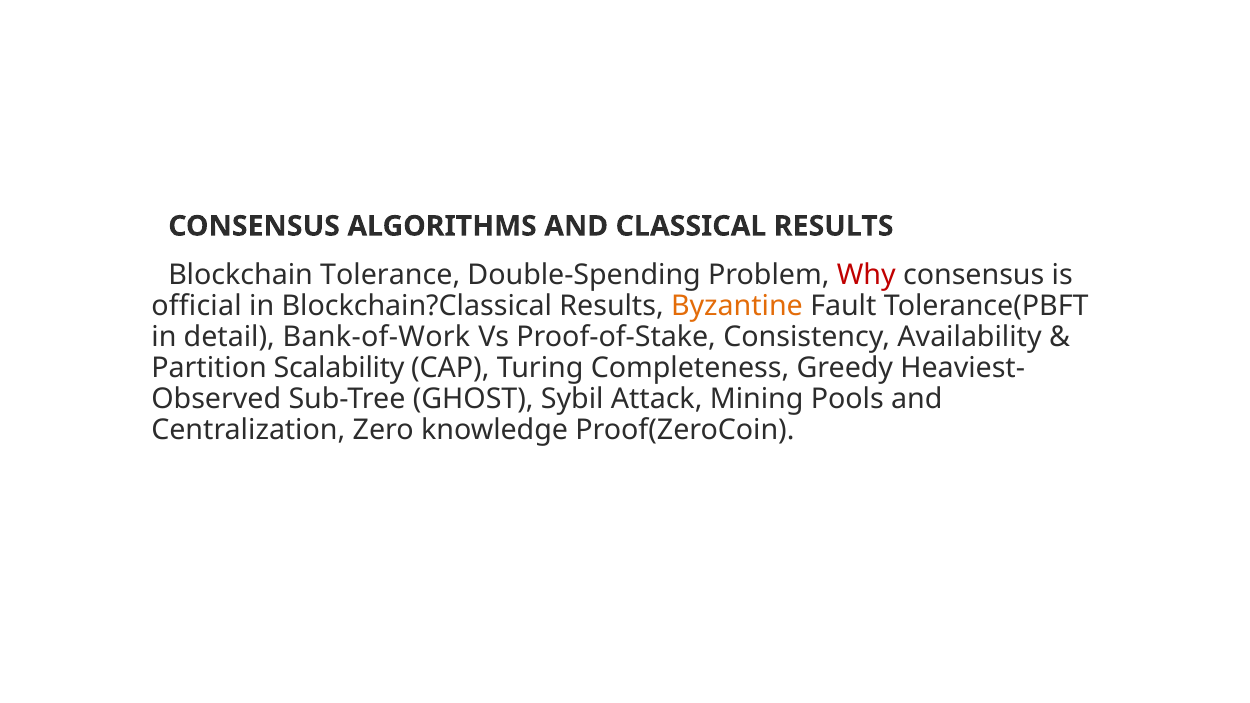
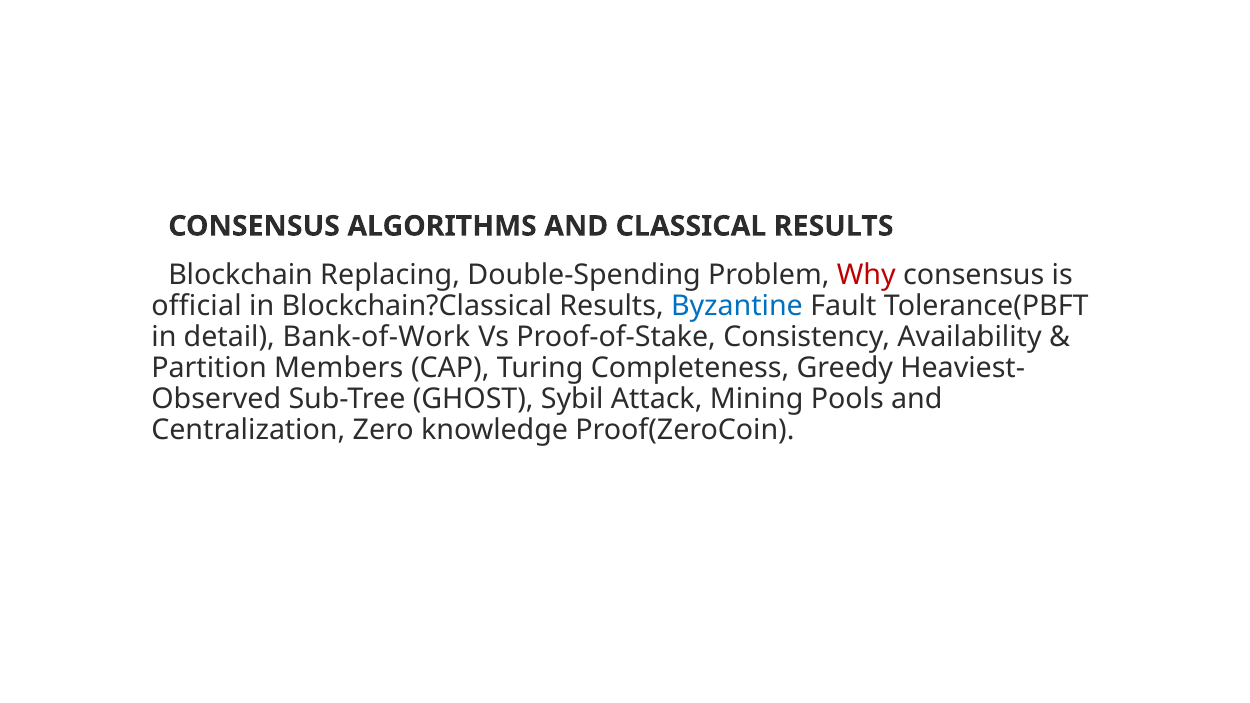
Tolerance: Tolerance -> Replacing
Byzantine colour: orange -> blue
Scalability: Scalability -> Members
